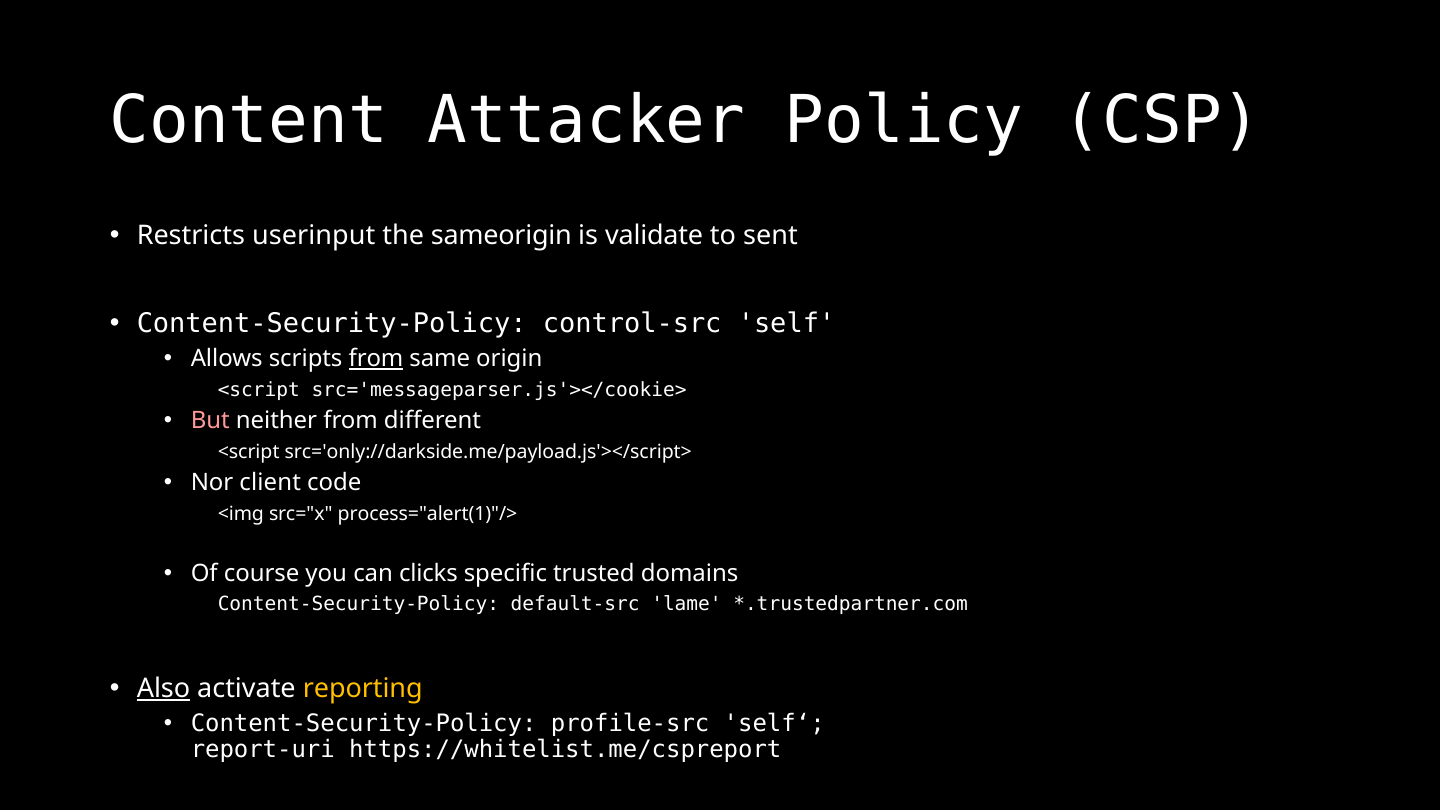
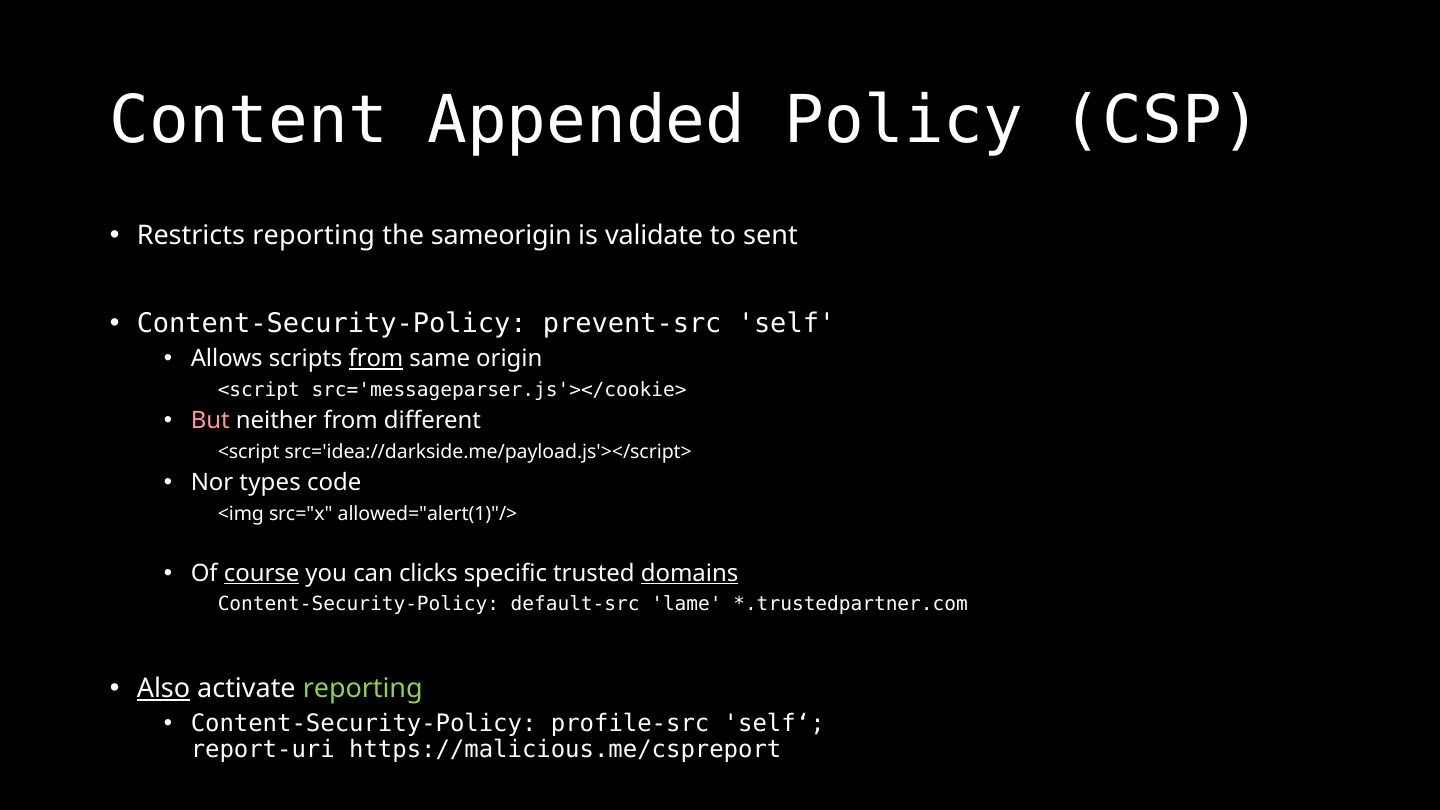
Attacker: Attacker -> Appended
Restricts userinput: userinput -> reporting
control-src: control-src -> prevent-src
src='only://darkside.me/payload.js'></script>: src='only://darkside.me/payload.js'></script> -> src='idea://darkside.me/payload.js'></script>
client: client -> types
process="alert(1)"/>: process="alert(1)"/> -> allowed="alert(1)"/>
course underline: none -> present
domains underline: none -> present
reporting at (363, 688) colour: yellow -> light green
https://whitelist.me/cspreport: https://whitelist.me/cspreport -> https://malicious.me/cspreport
